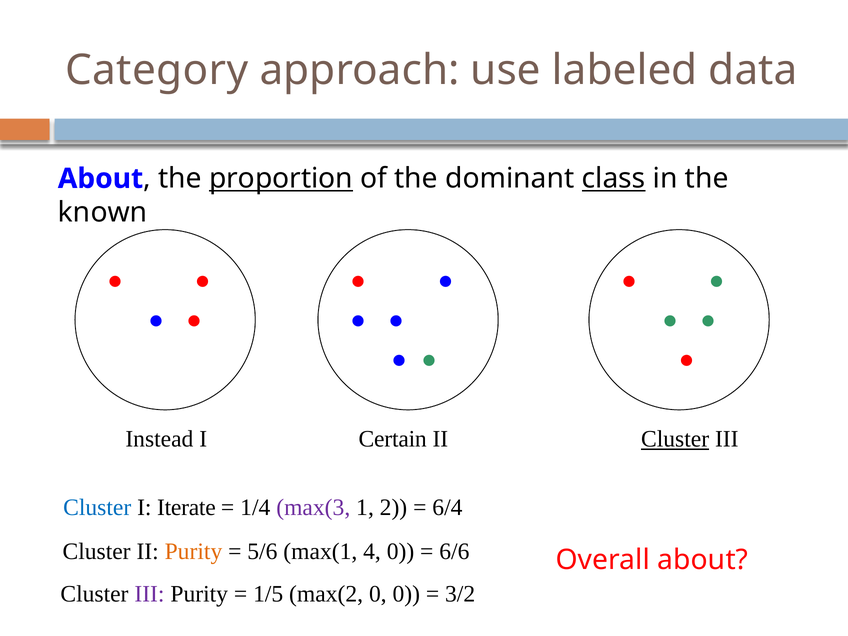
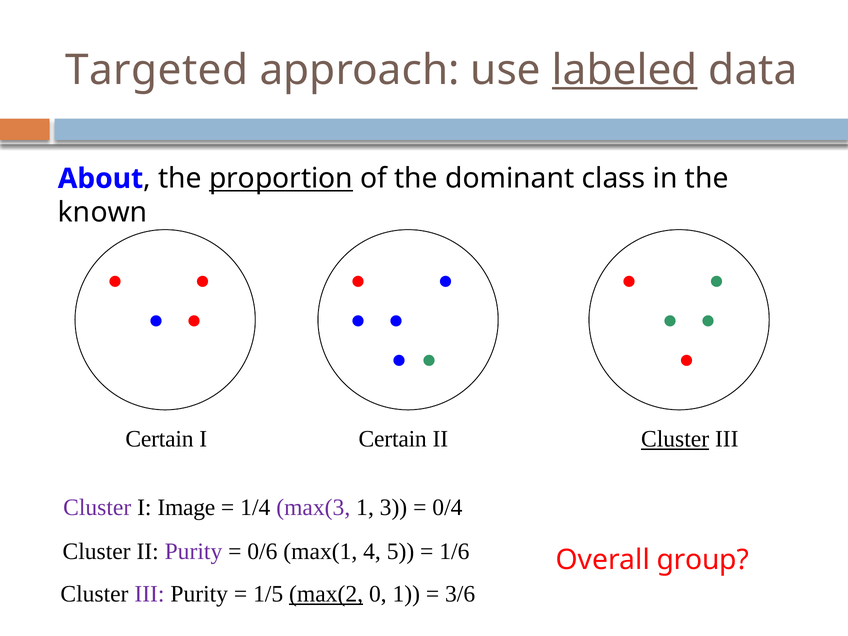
Category: Category -> Targeted
labeled underline: none -> present
class underline: present -> none
Instead at (159, 439): Instead -> Certain
Cluster at (97, 508) colour: blue -> purple
Iterate: Iterate -> Image
2: 2 -> 3
6/4: 6/4 -> 0/4
Purity at (193, 552) colour: orange -> purple
5/6: 5/6 -> 0/6
4 0: 0 -> 5
6/6: 6/6 -> 1/6
Overall about: about -> group
max(2 underline: none -> present
0 0: 0 -> 1
3/2: 3/2 -> 3/6
